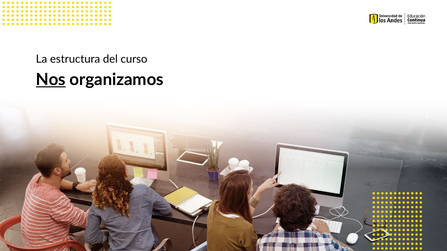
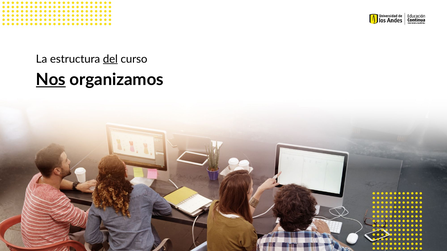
del underline: none -> present
